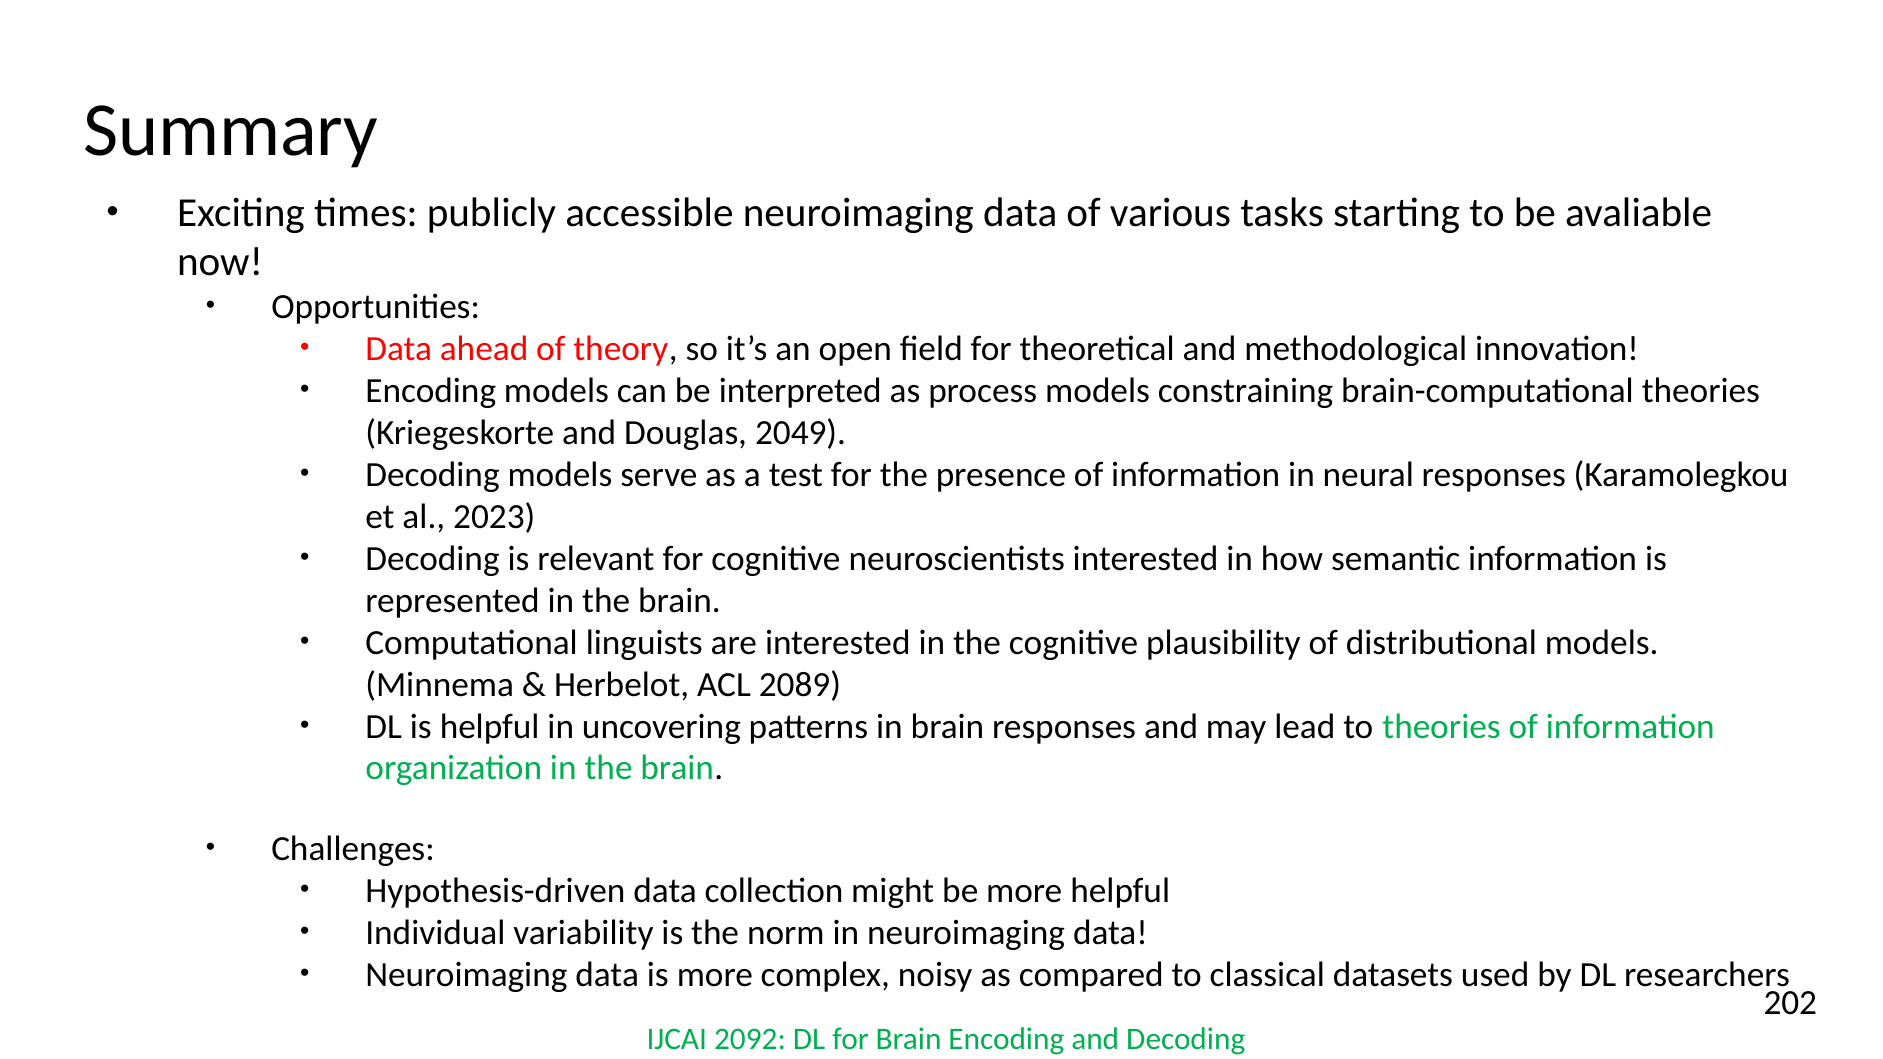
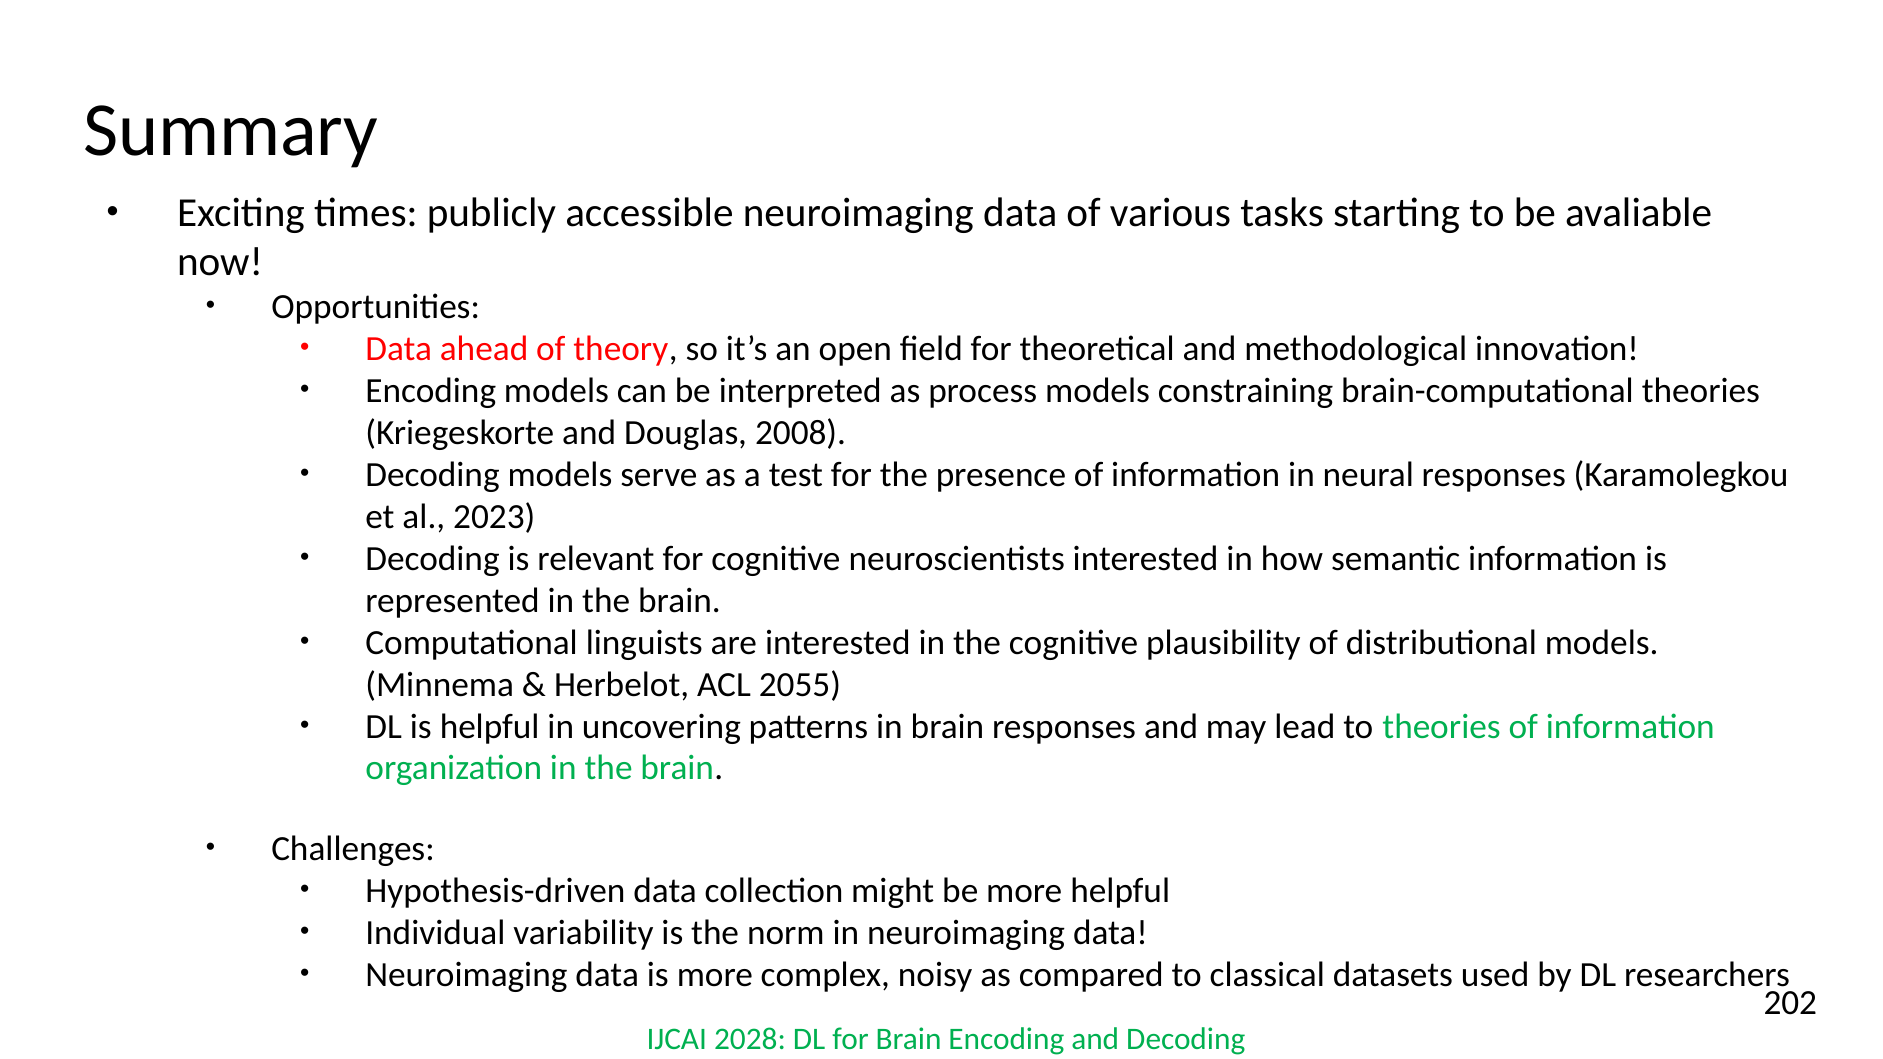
2049: 2049 -> 2008
2089: 2089 -> 2055
2092: 2092 -> 2028
